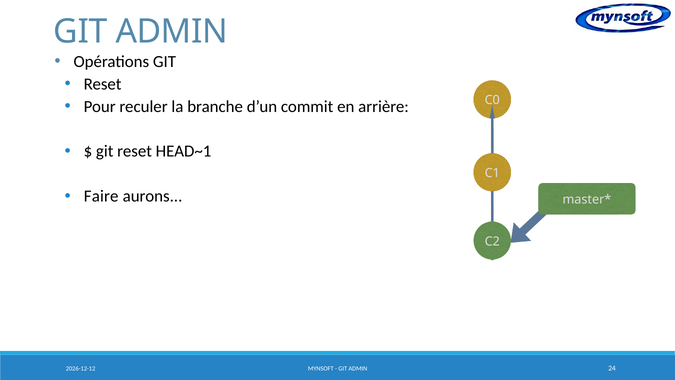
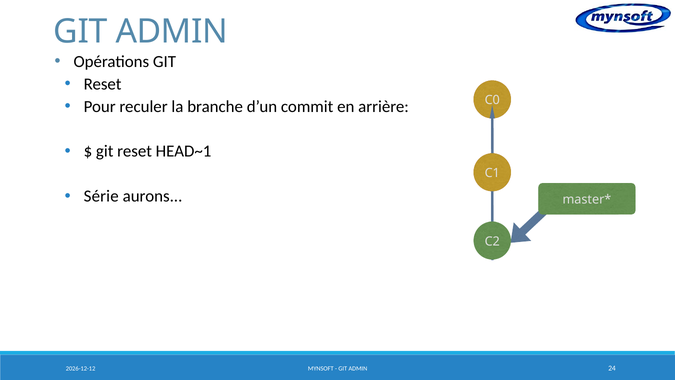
Faire: Faire -> Série
